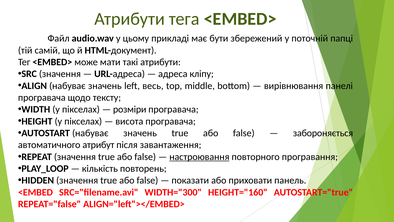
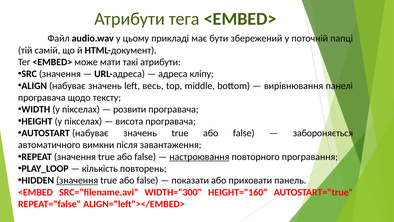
розміри: розміри -> розвити
атрибут: атрибут -> вимкни
значення at (77, 180) underline: none -> present
